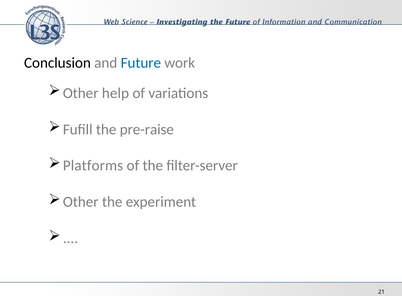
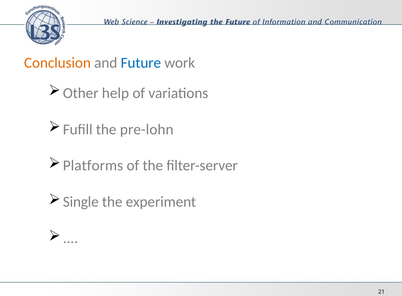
Conclusion colour: black -> orange
pre-raise: pre-raise -> pre-lohn
Other at (81, 201): Other -> Single
